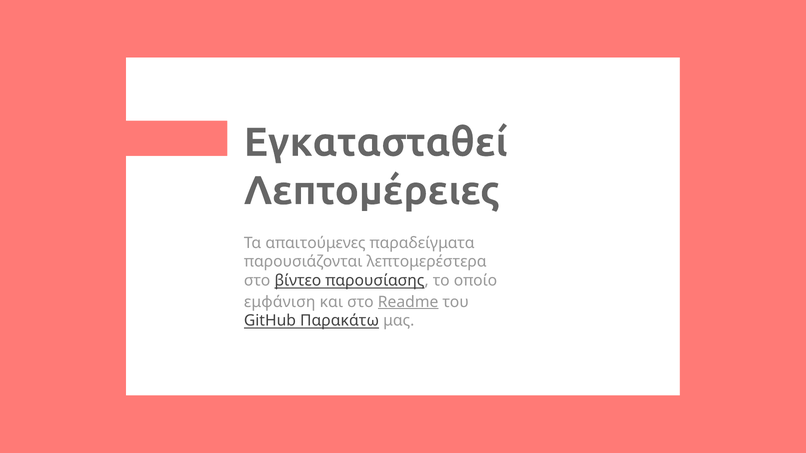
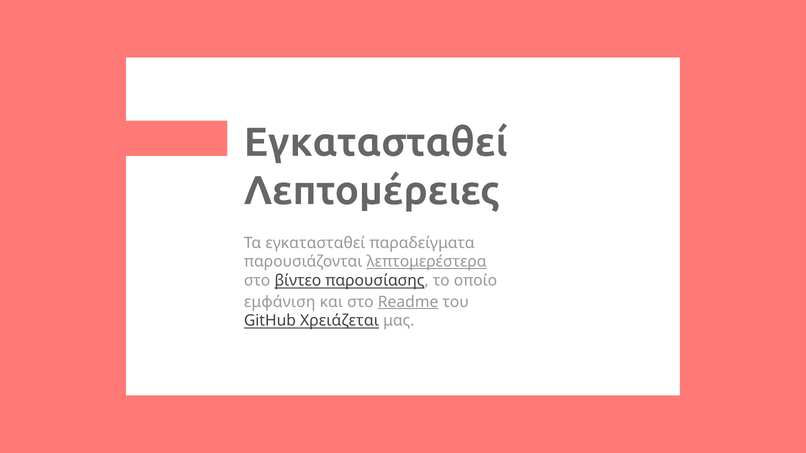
Τα απαιτούμενες: απαιτούμενες -> εγκατασταθεί
λεπτομερέστερα underline: none -> present
Παρακάτω: Παρακάτω -> Χρειάζεται
